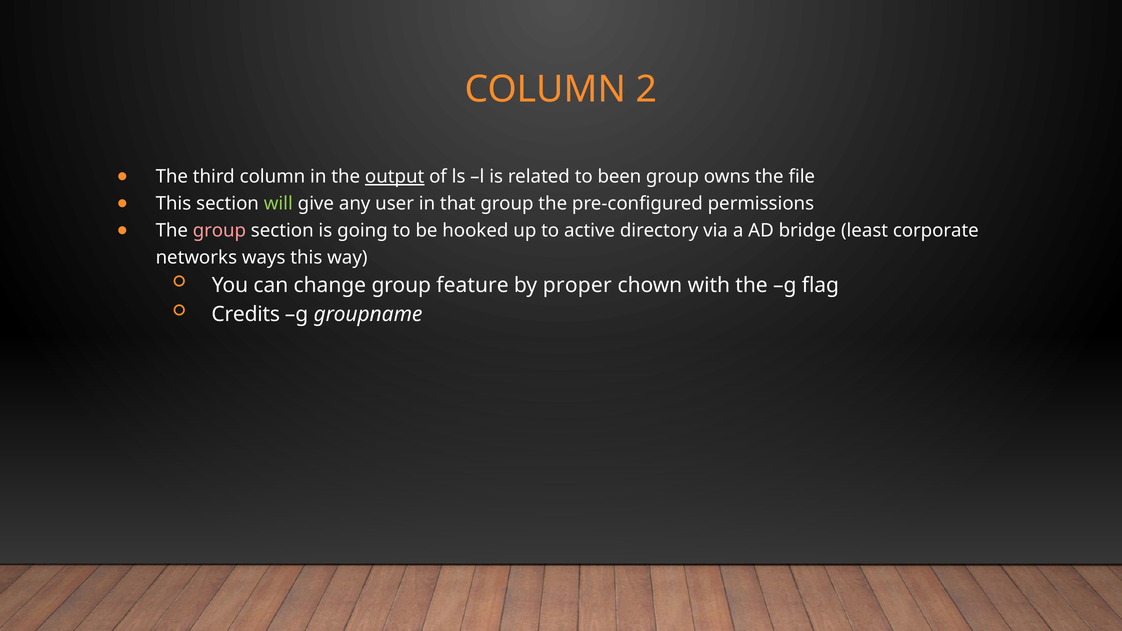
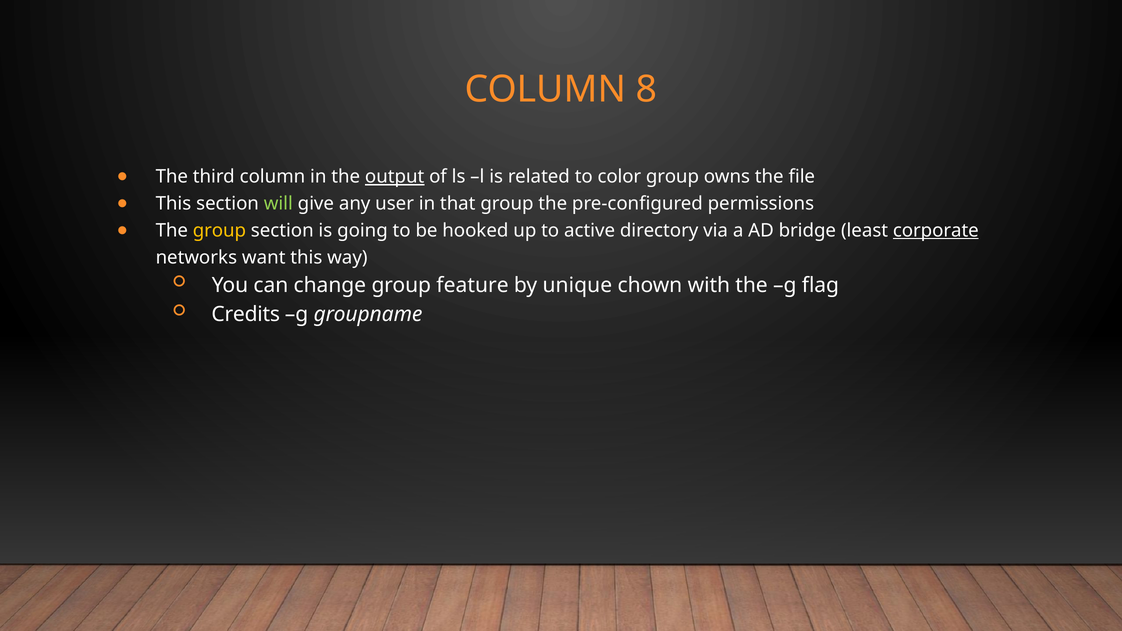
2: 2 -> 8
been: been -> color
group at (219, 231) colour: pink -> yellow
corporate underline: none -> present
ways: ways -> want
proper: proper -> unique
